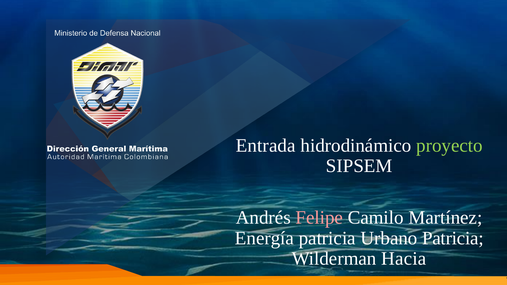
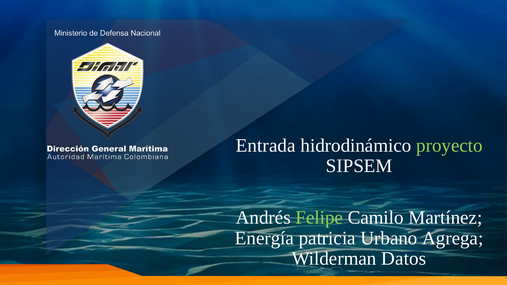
Felipe colour: pink -> light green
Urbano Patricia: Patricia -> Agrega
Hacia: Hacia -> Datos
